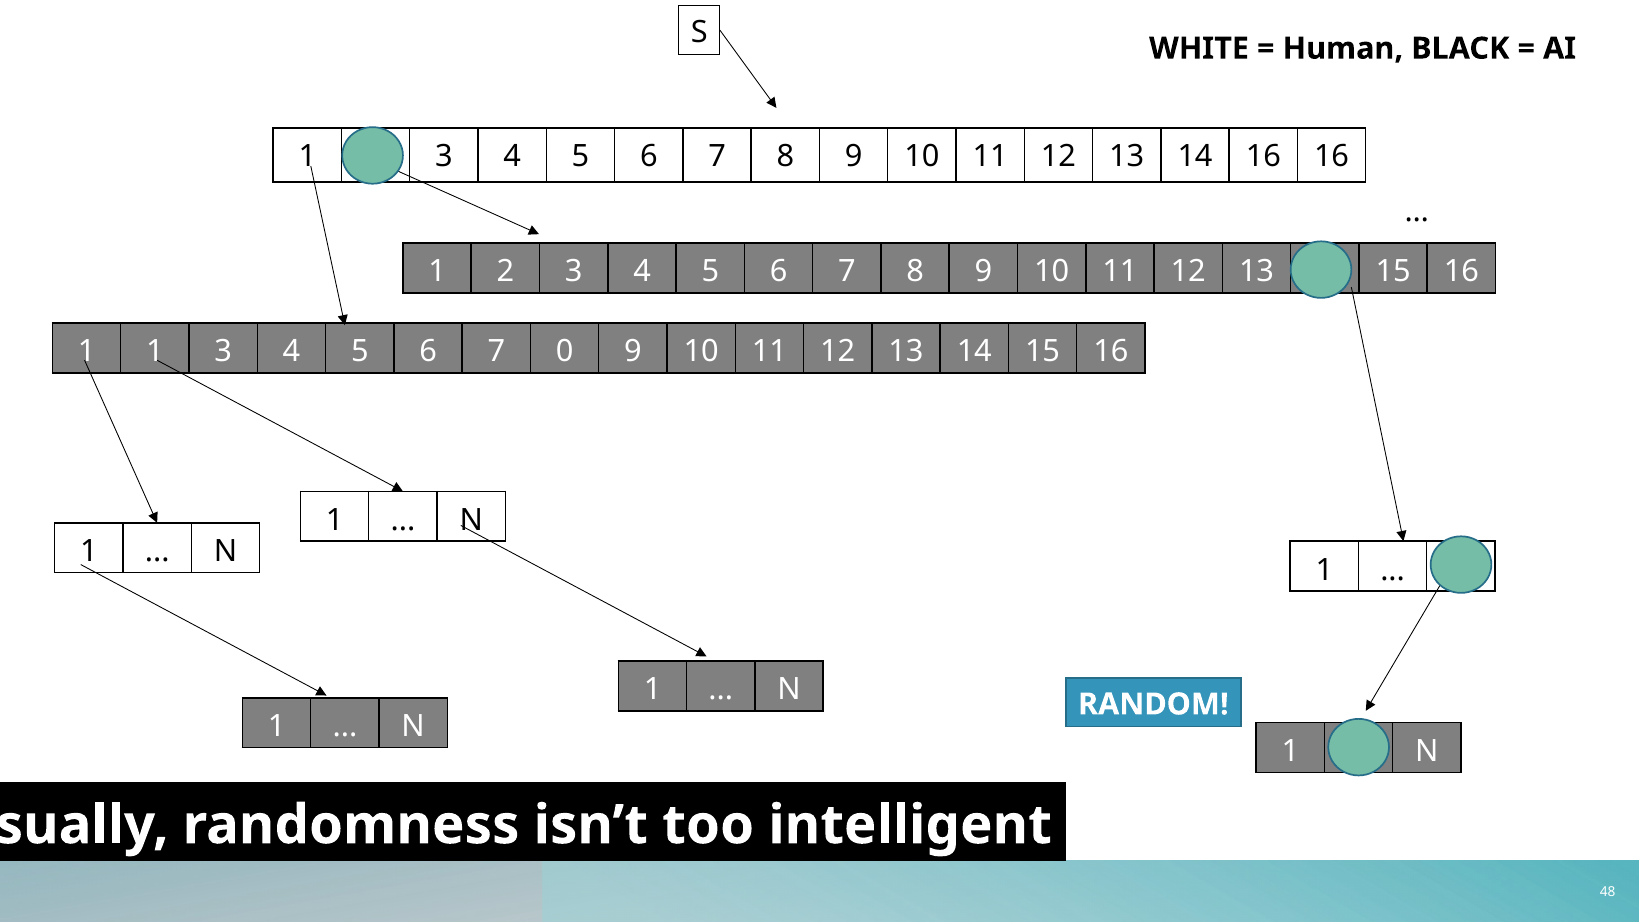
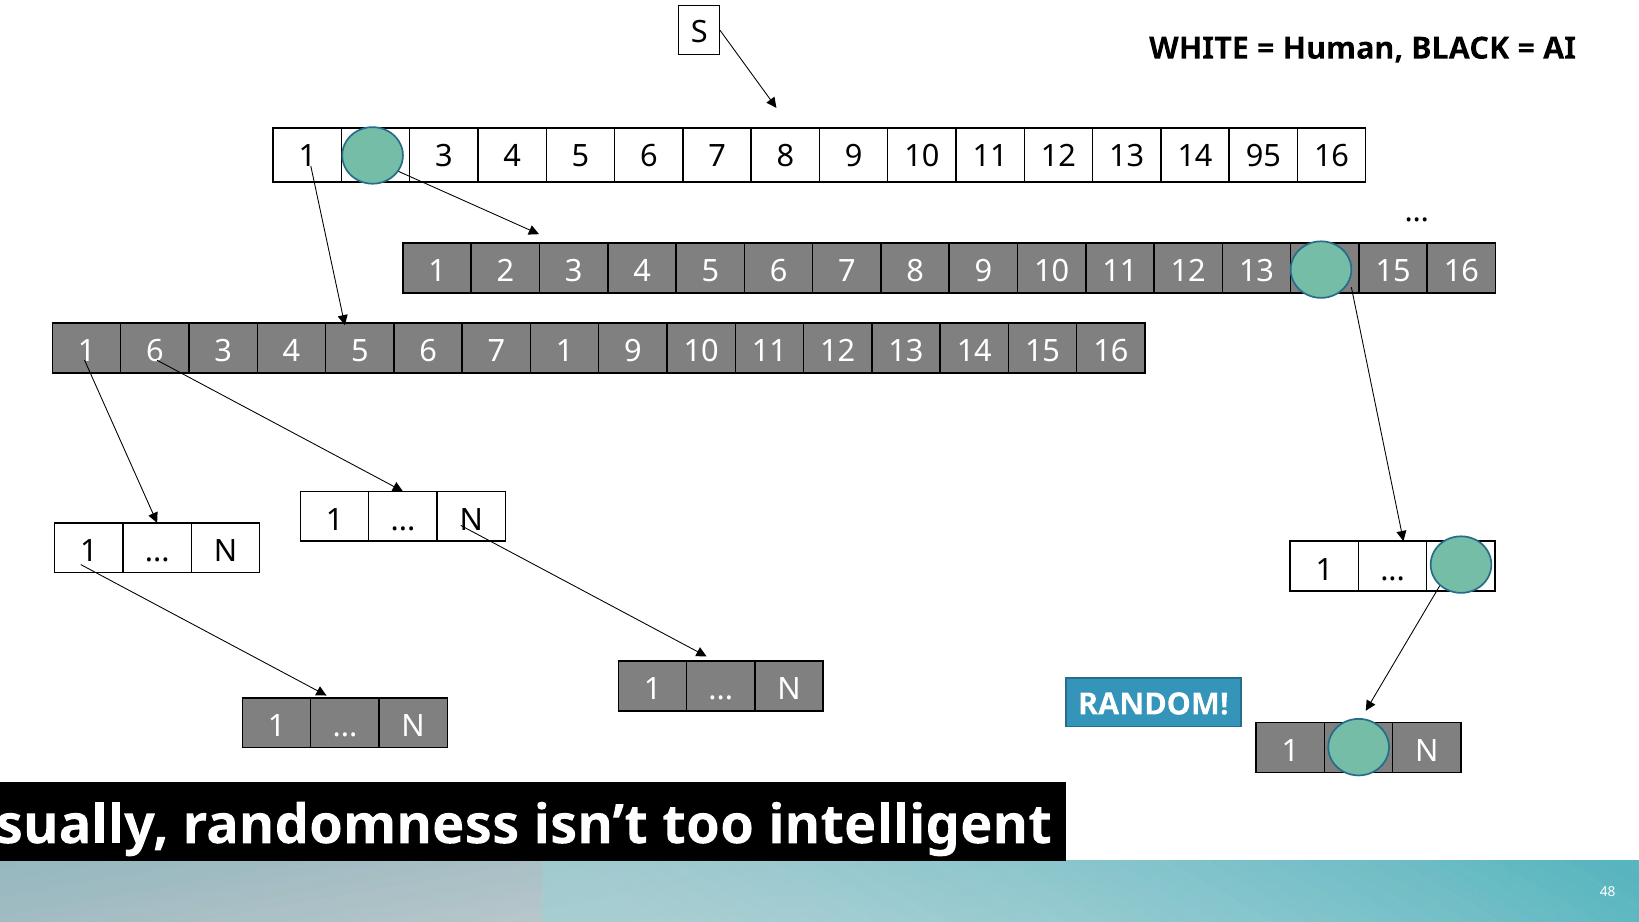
14 16: 16 -> 95
1 1: 1 -> 6
7 0: 0 -> 1
